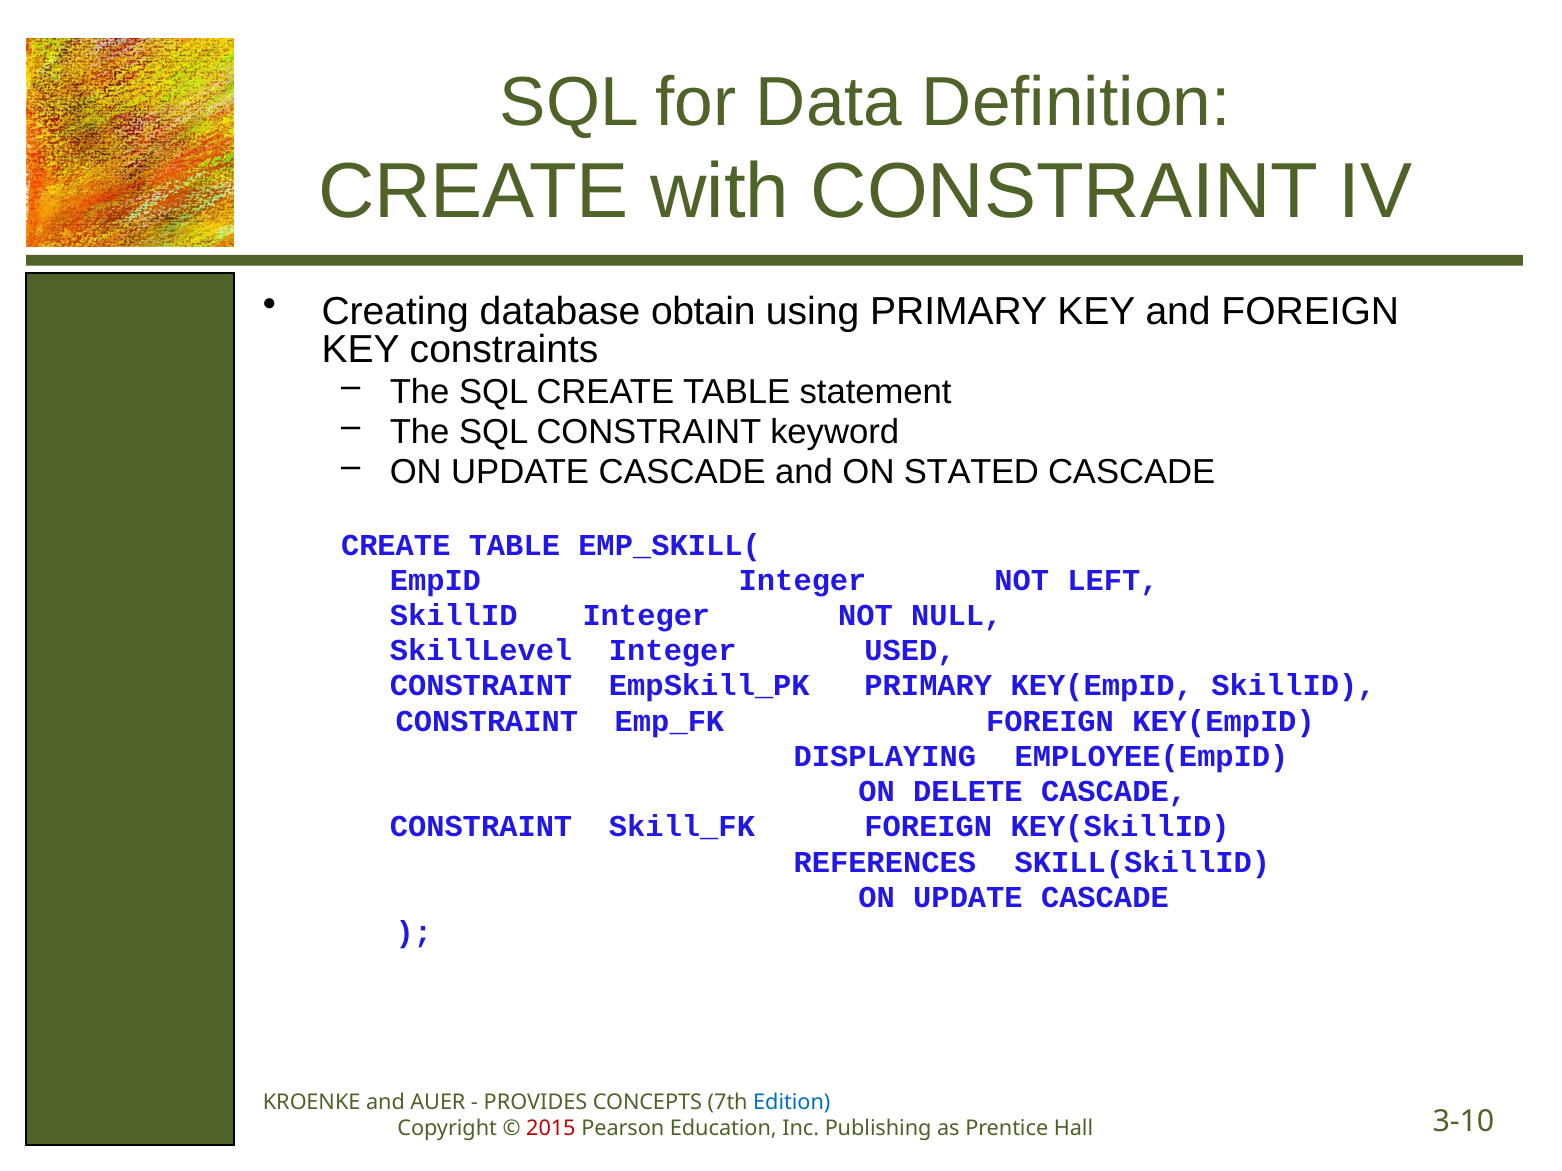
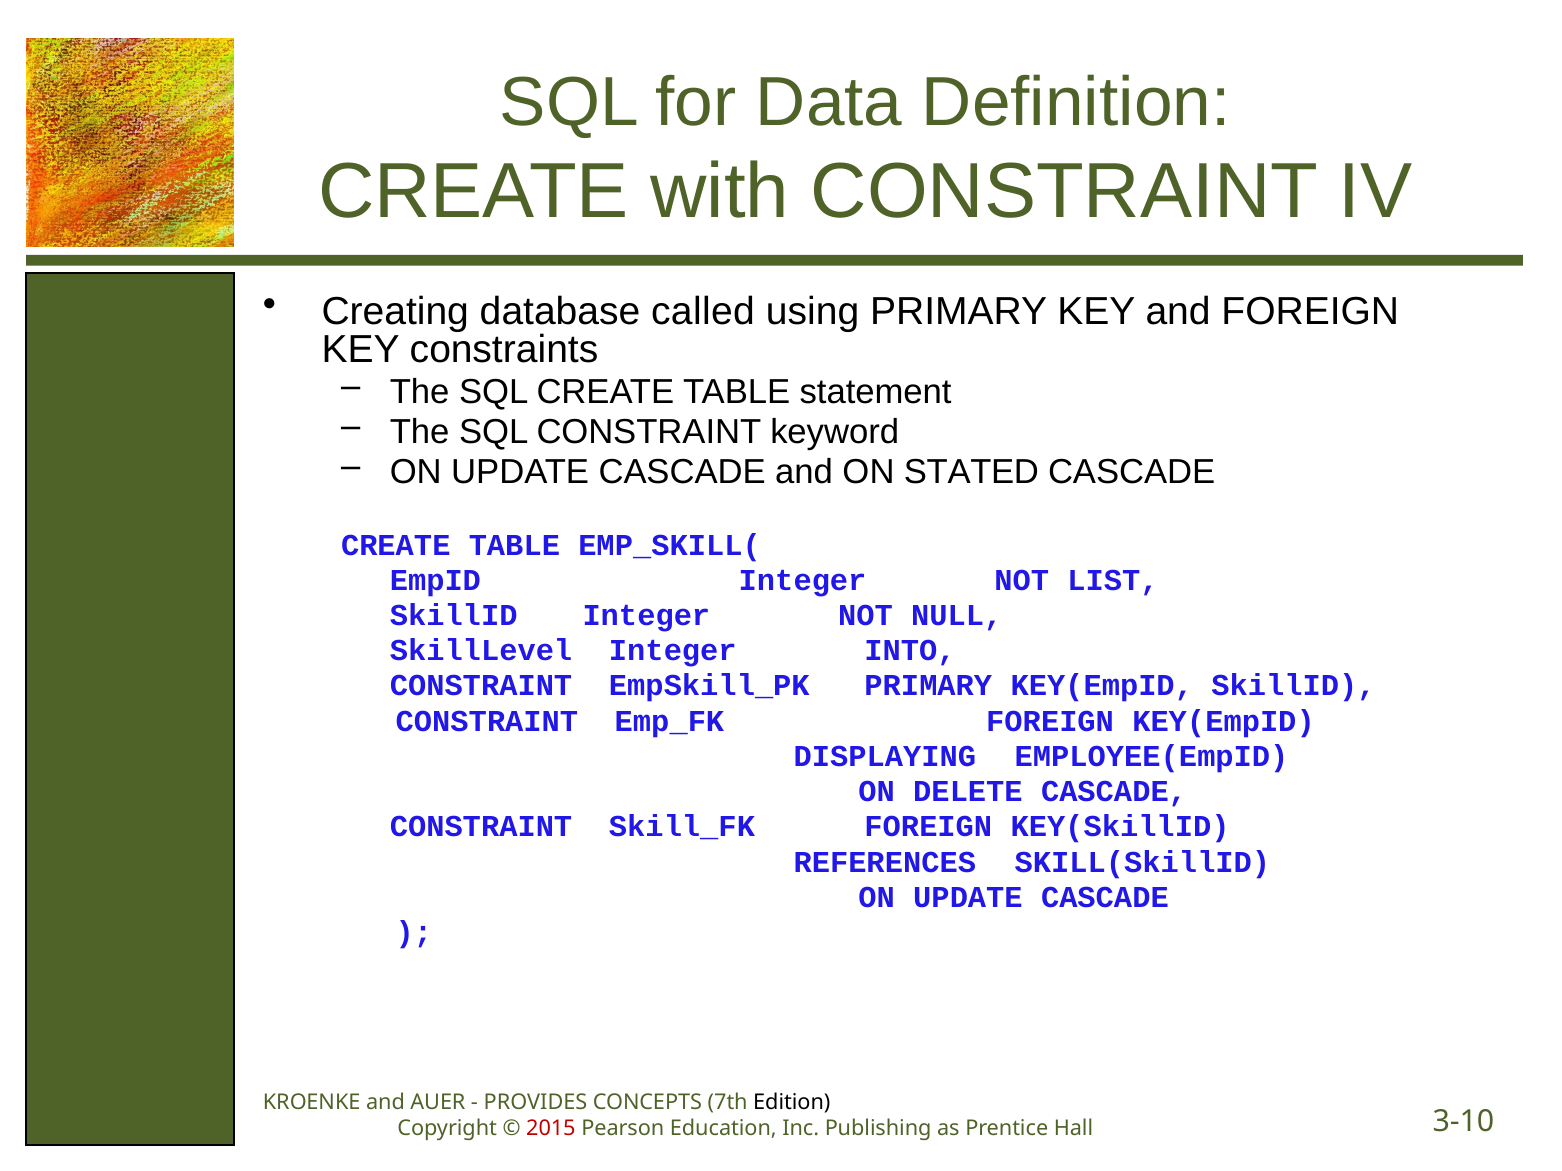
obtain: obtain -> called
LEFT: LEFT -> LIST
USED: USED -> INTO
Edition colour: blue -> black
